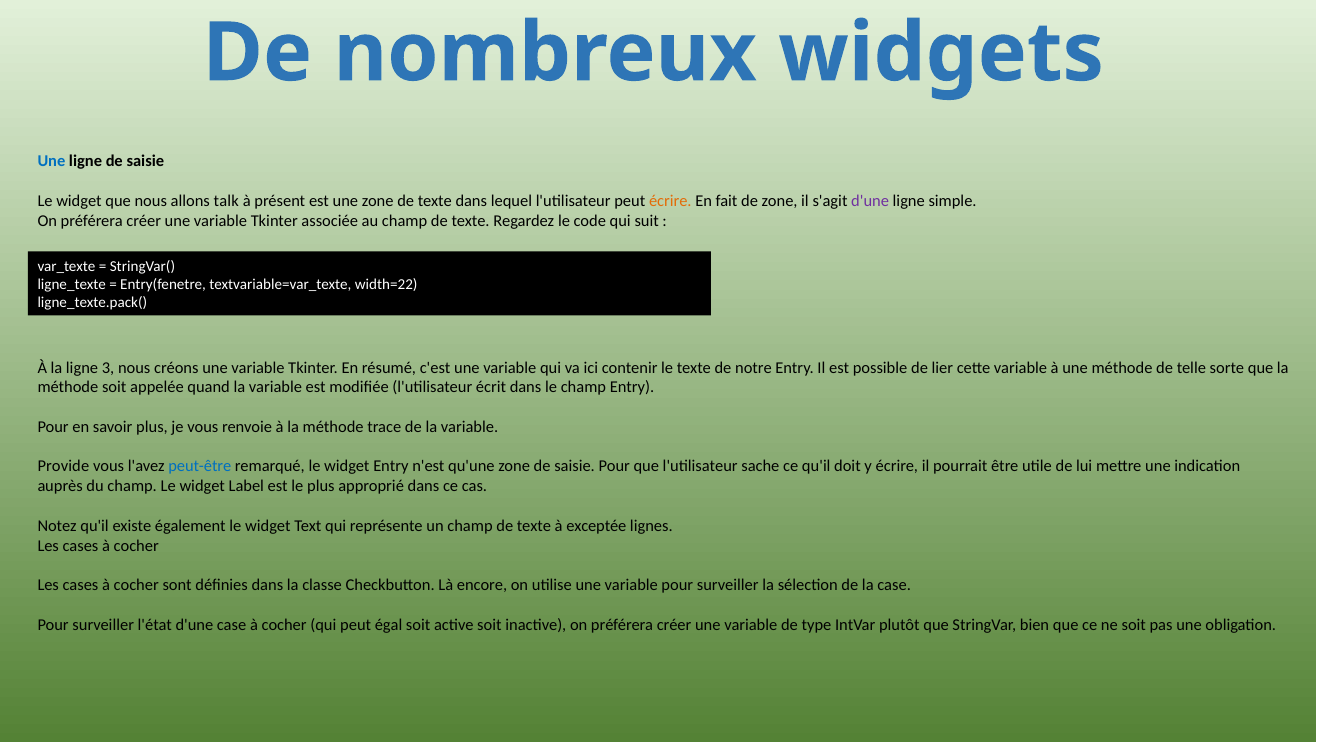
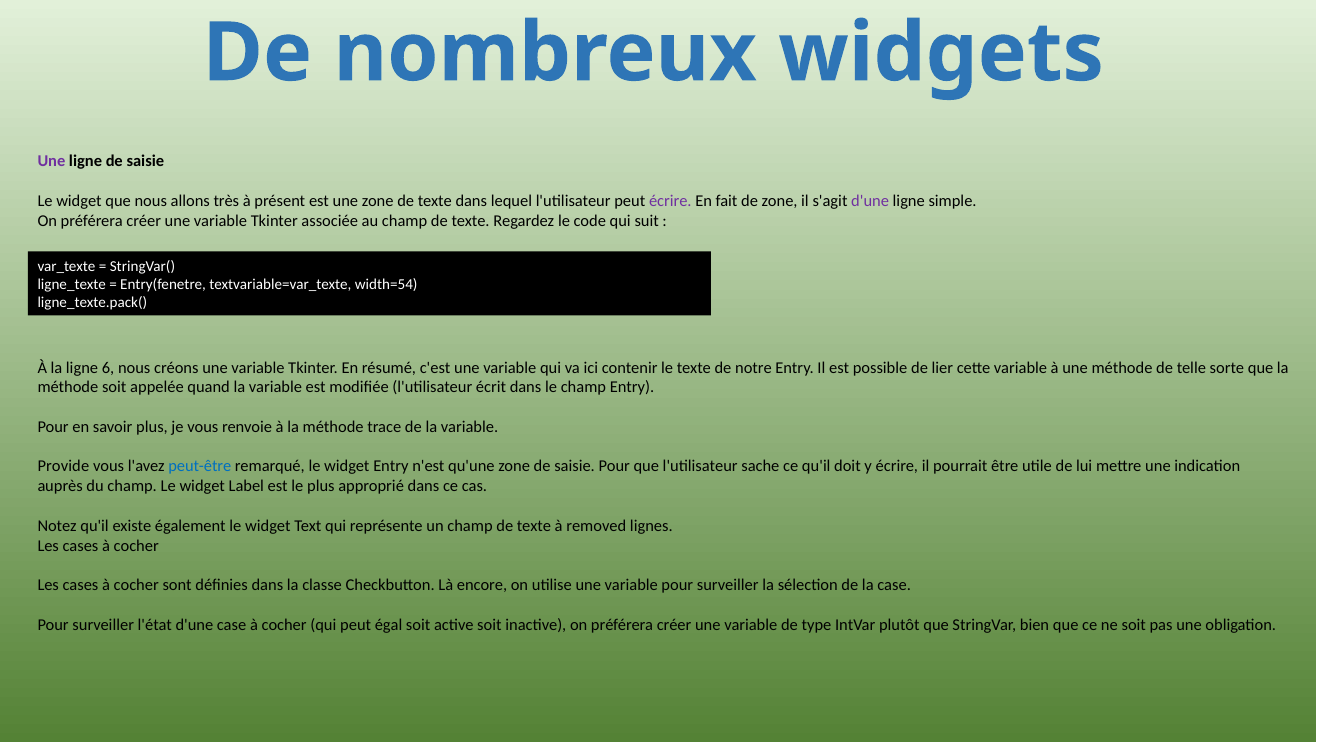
Une at (51, 161) colour: blue -> purple
talk: talk -> très
écrire at (670, 201) colour: orange -> purple
width=22: width=22 -> width=54
3: 3 -> 6
exceptée: exceptée -> removed
